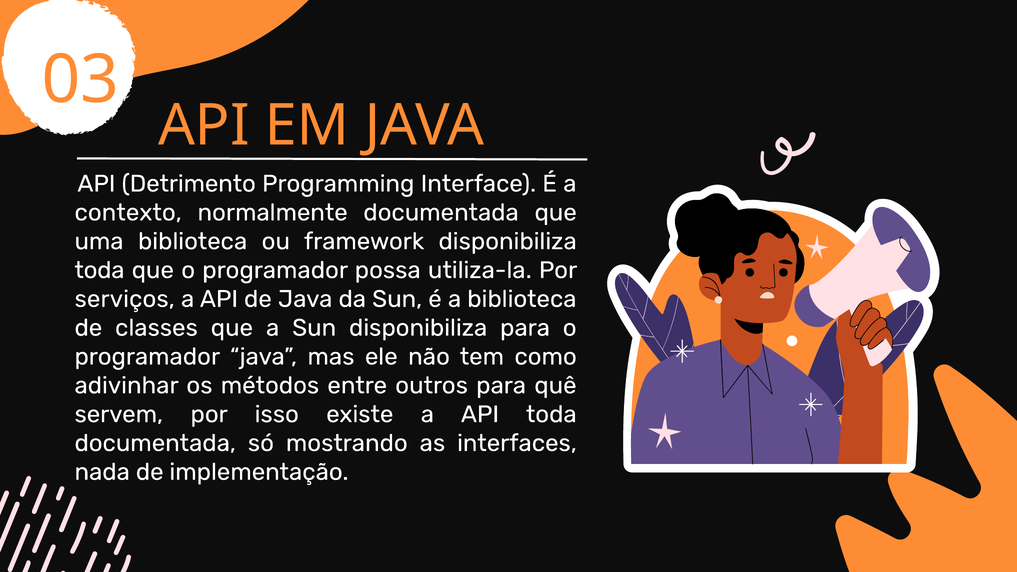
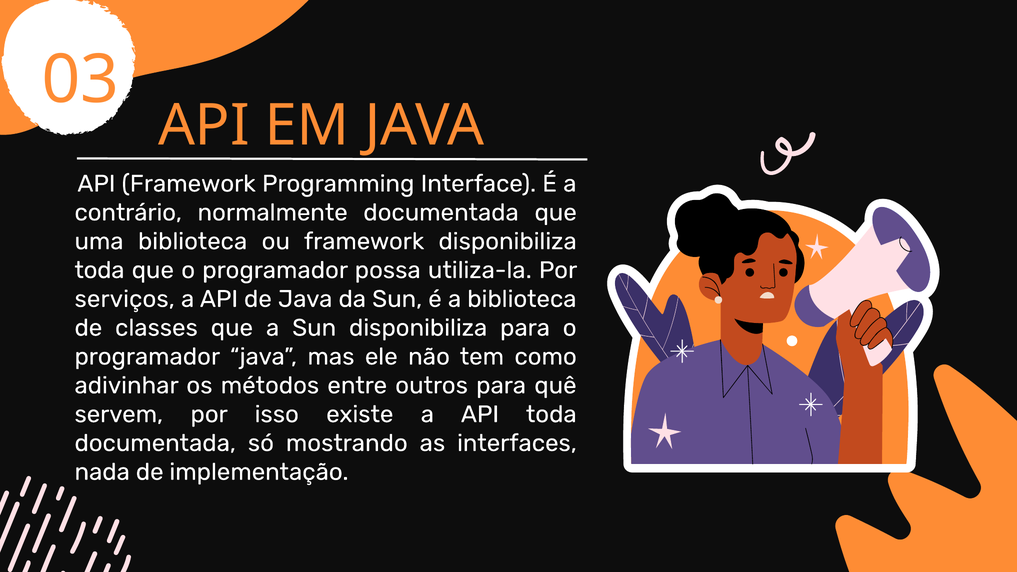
API Detrimento: Detrimento -> Framework
contexto: contexto -> contrário
